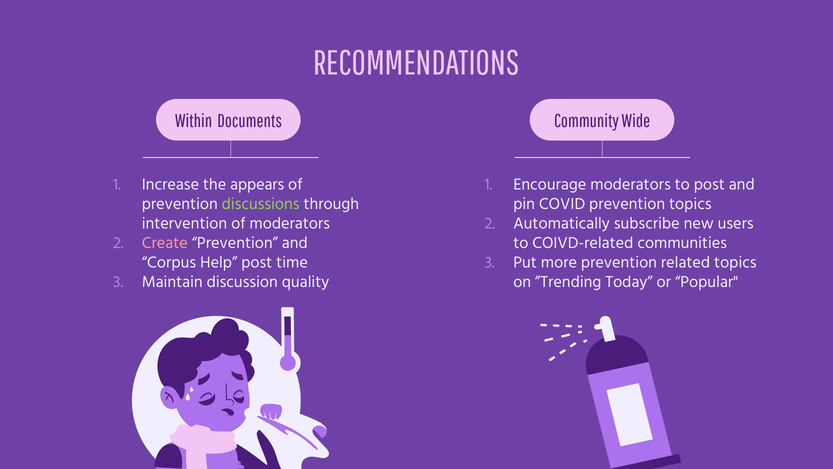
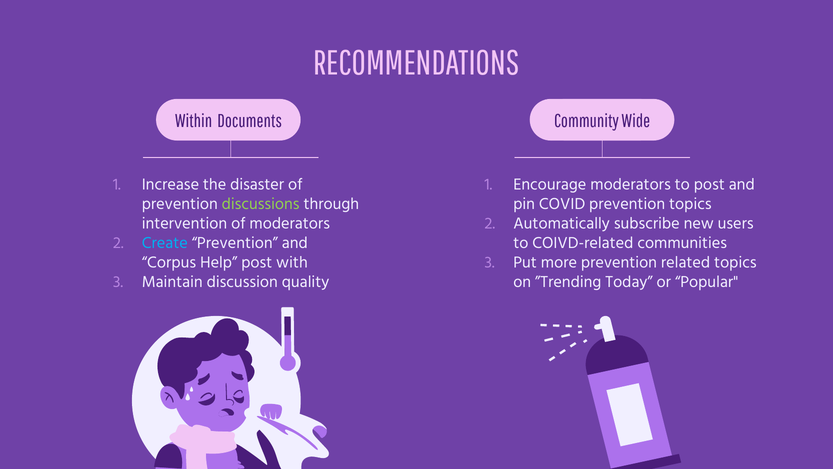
appears: appears -> disaster
Create colour: pink -> light blue
time: time -> with
